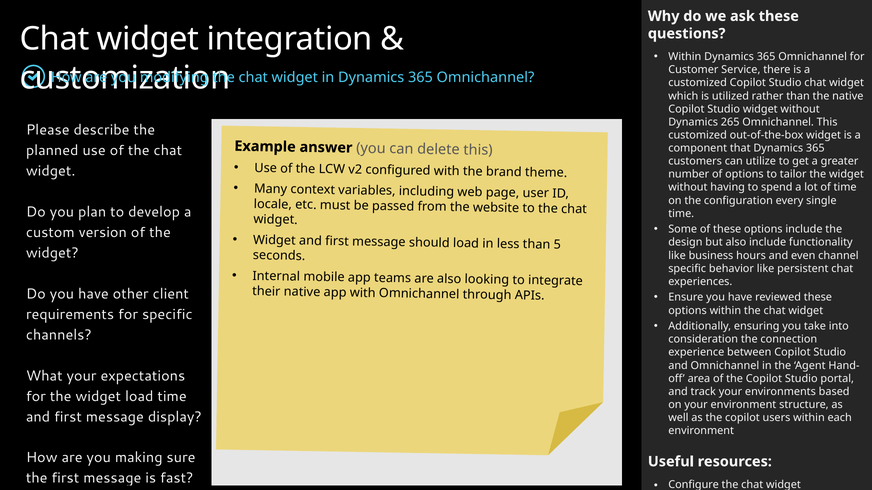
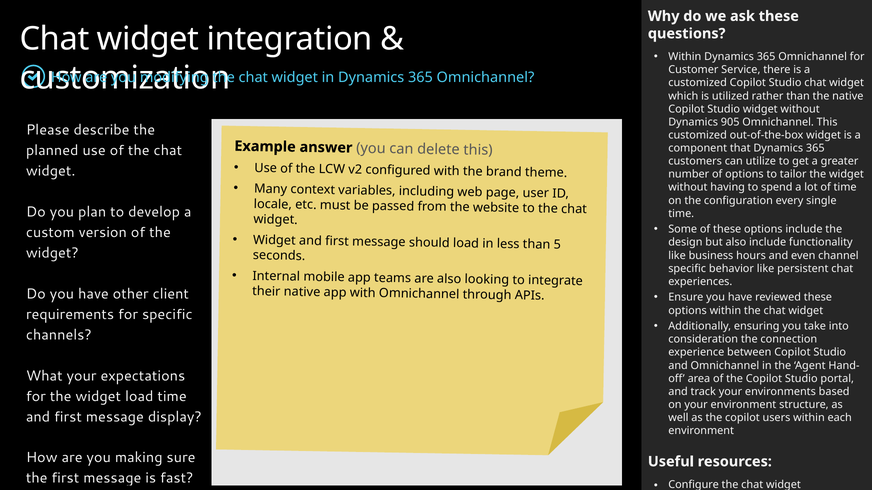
265: 265 -> 905
